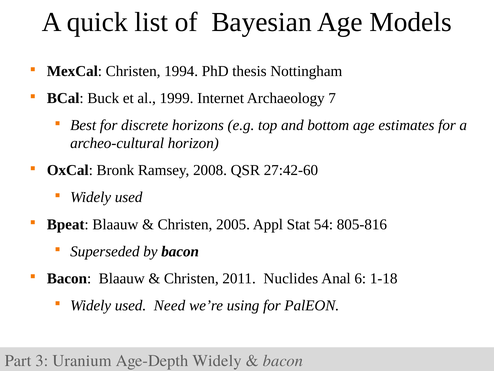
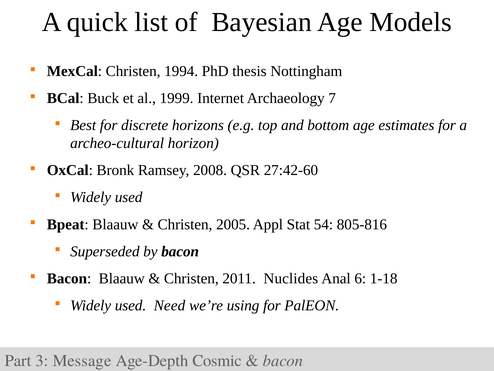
Uranium: Uranium -> Message
Widely at (217, 360): Widely -> Cosmic
